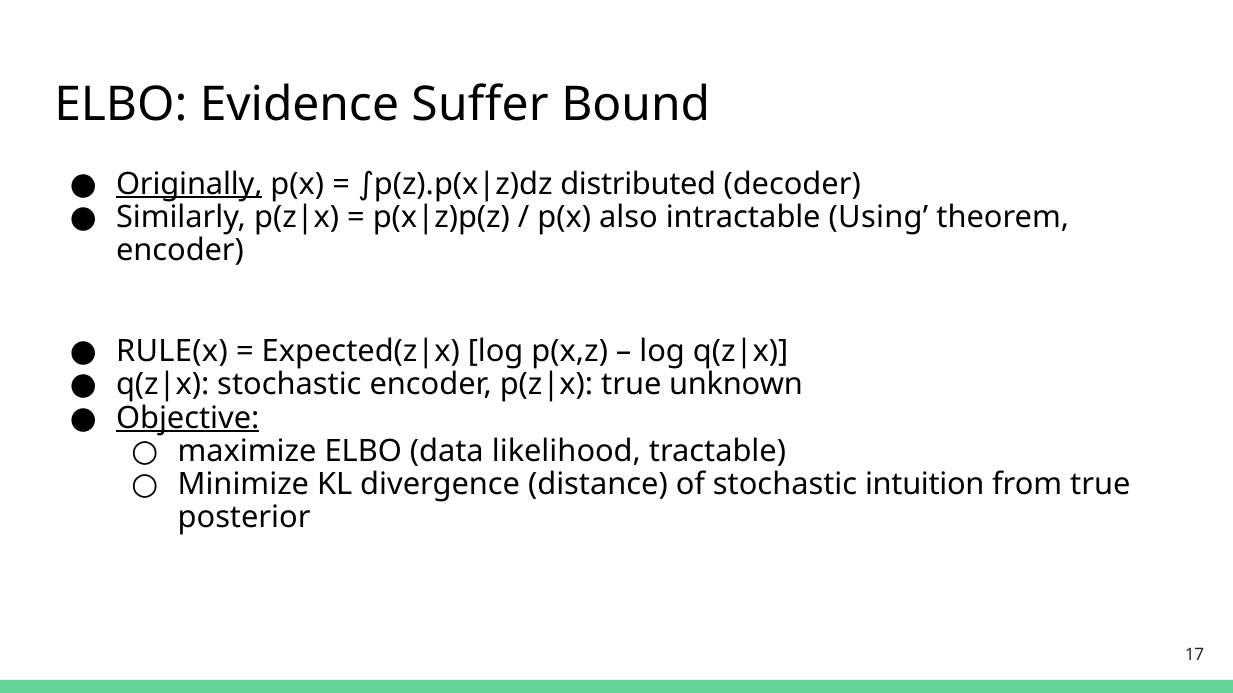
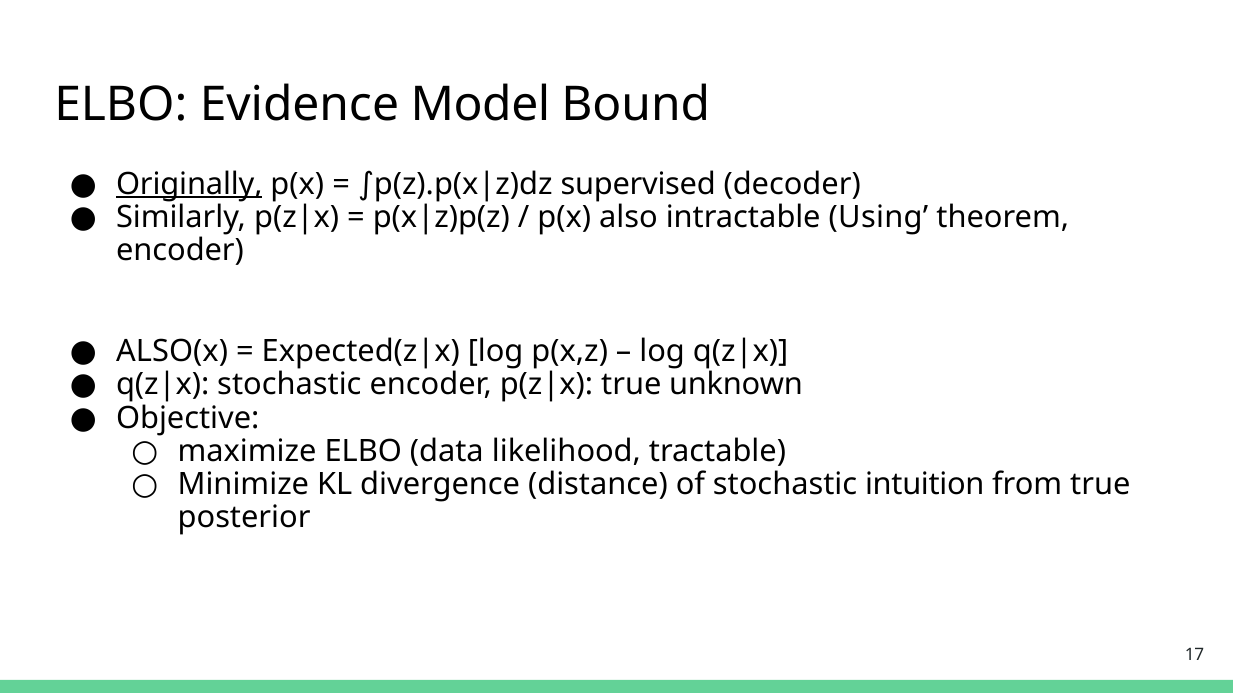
Suffer: Suffer -> Model
distributed: distributed -> supervised
RULE(x: RULE(x -> ALSO(x
Objective underline: present -> none
